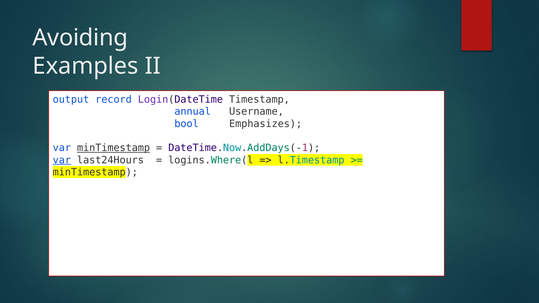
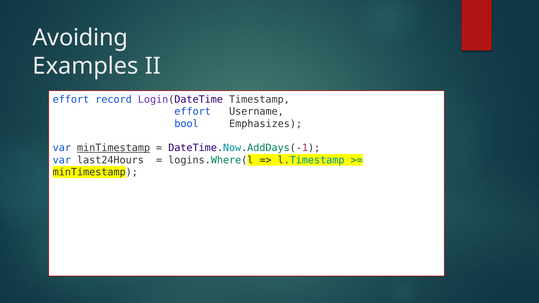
output at (71, 100): output -> effort
annual at (193, 112): annual -> effort
var at (62, 160) underline: present -> none
